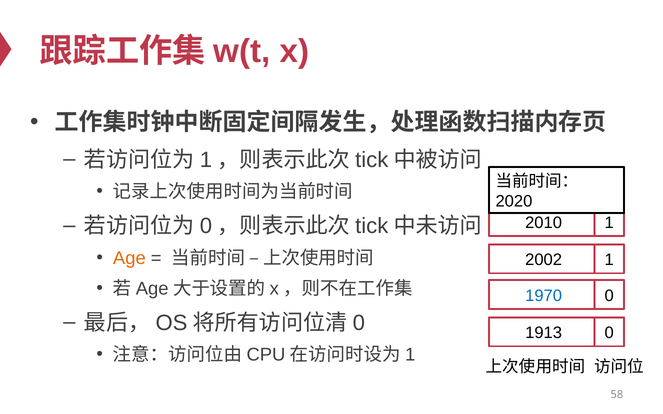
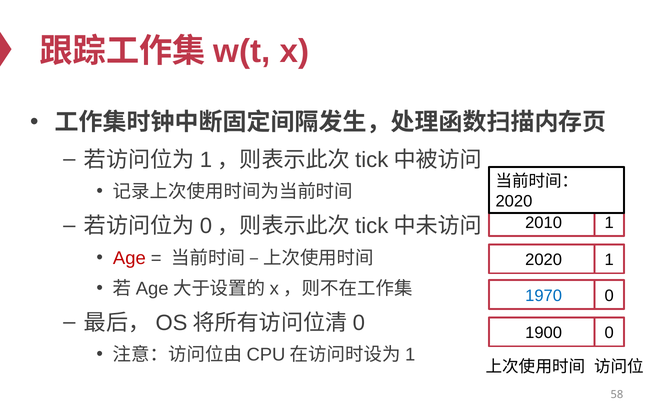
Age colour: orange -> red
2002 at (544, 260): 2002 -> 2020
1913: 1913 -> 1900
